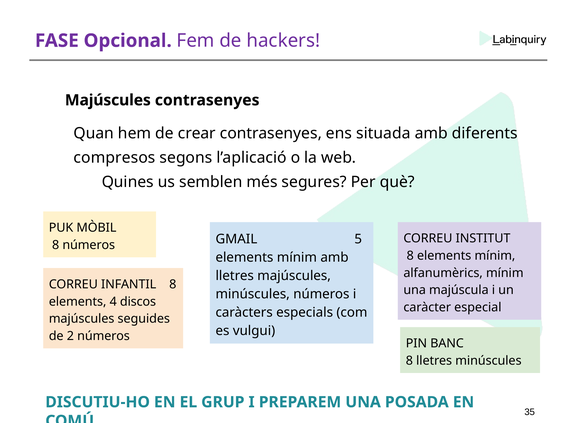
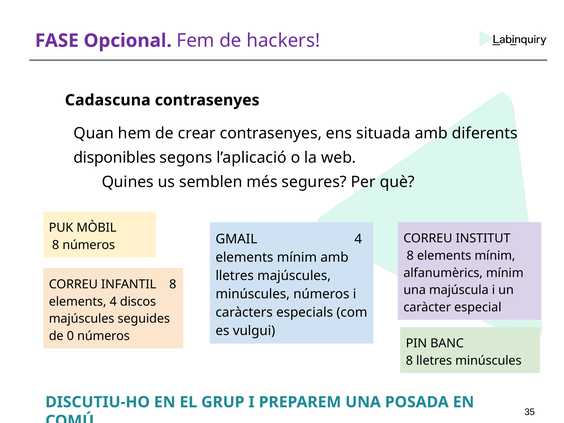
Majúscules at (108, 100): Majúscules -> Cadascuna
compresos: compresos -> disponibles
GMAIL 5: 5 -> 4
2: 2 -> 0
